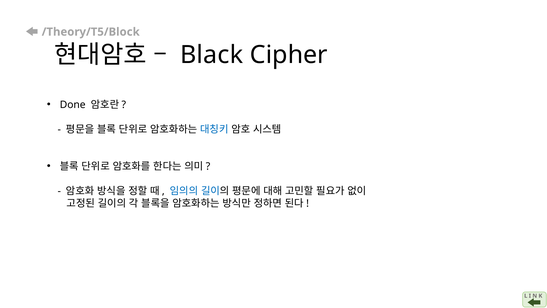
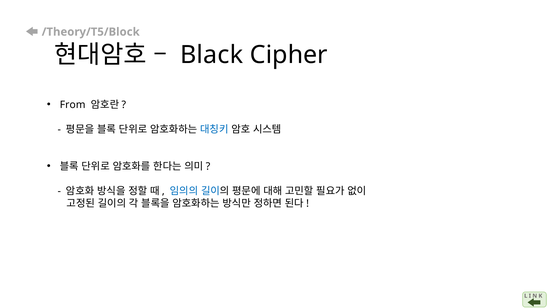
Done: Done -> From
